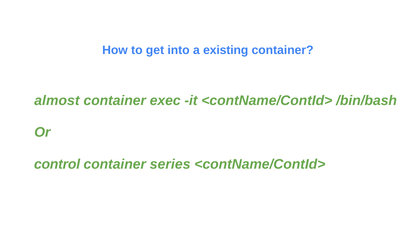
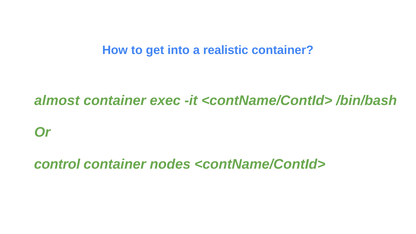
existing: existing -> realistic
series: series -> nodes
